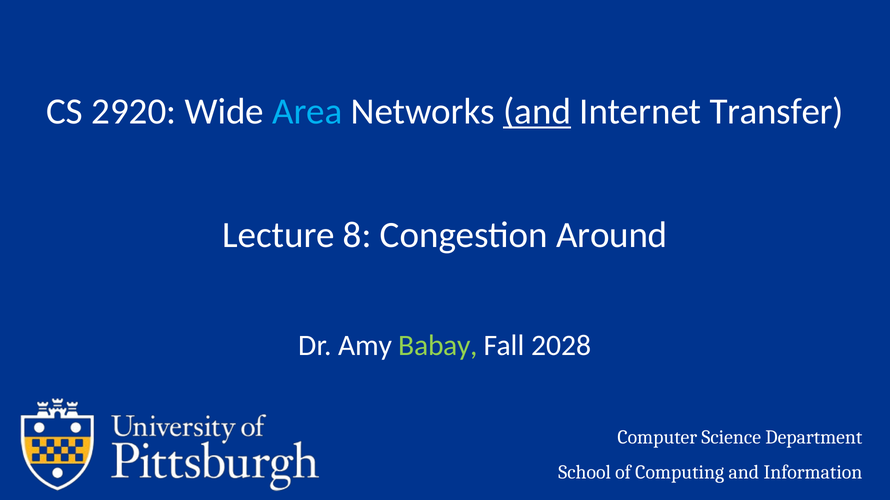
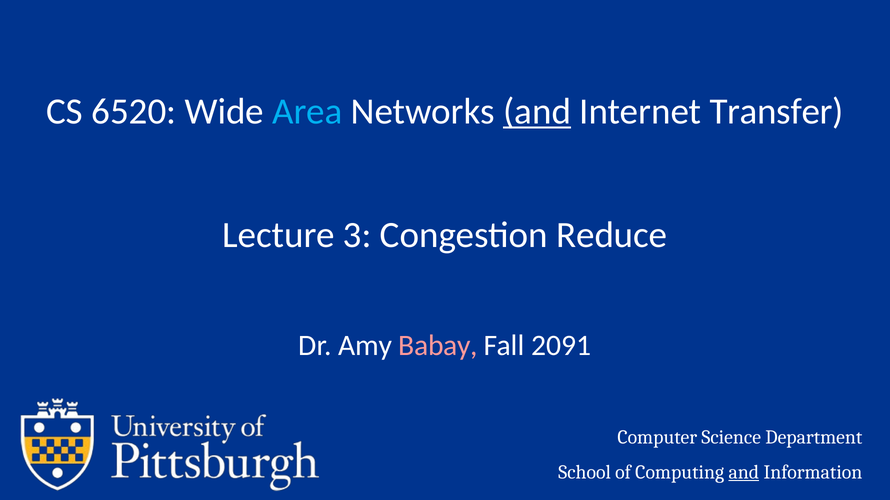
2920: 2920 -> 6520
8: 8 -> 3
Around: Around -> Reduce
Babay colour: light green -> pink
2028: 2028 -> 2091
and at (744, 473) underline: none -> present
